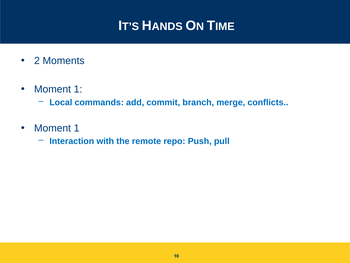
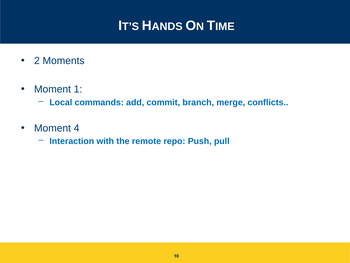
1 at (77, 128): 1 -> 4
